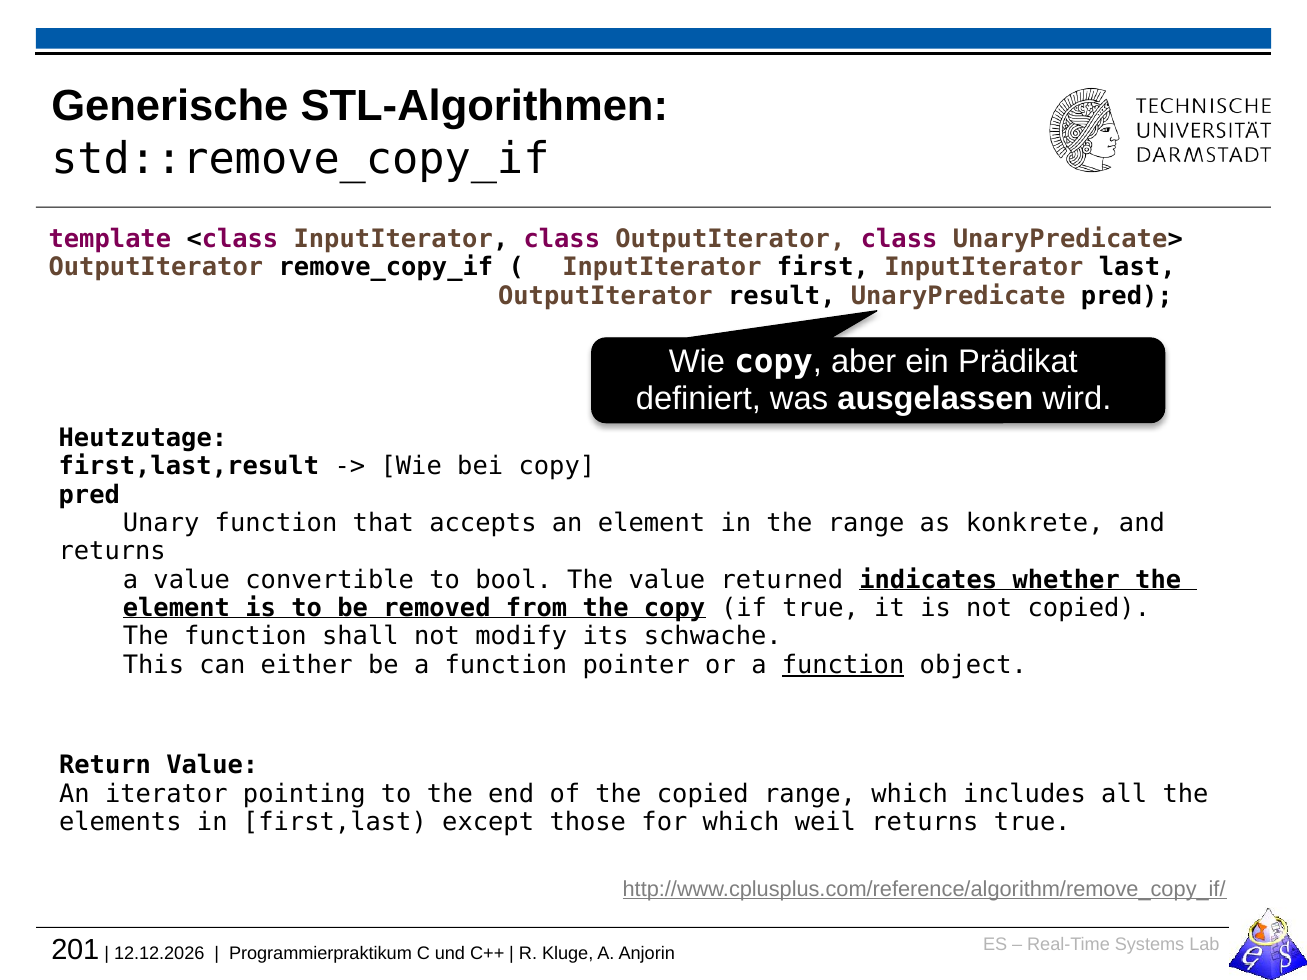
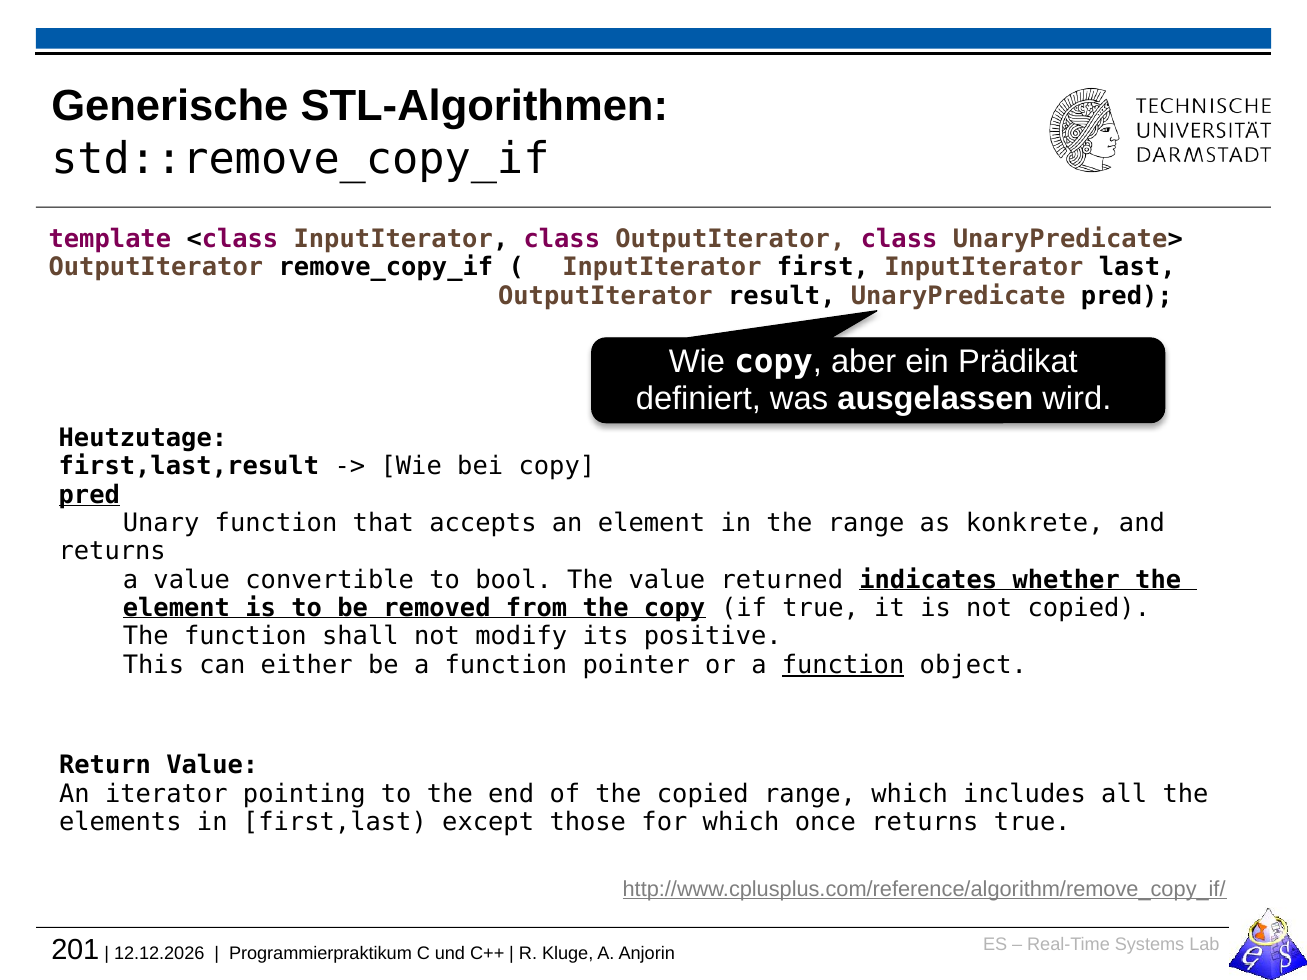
pred at (89, 495) underline: none -> present
schwache: schwache -> positive
weil: weil -> once
